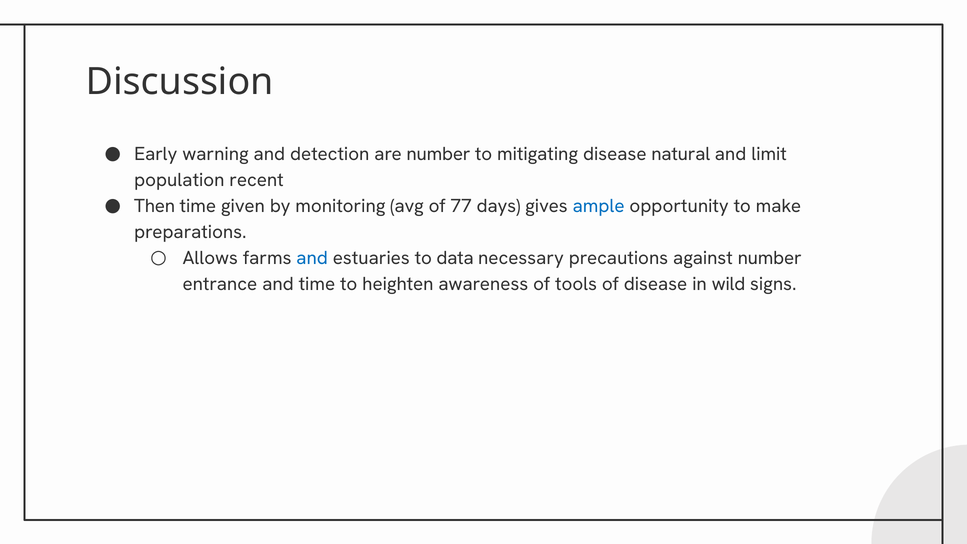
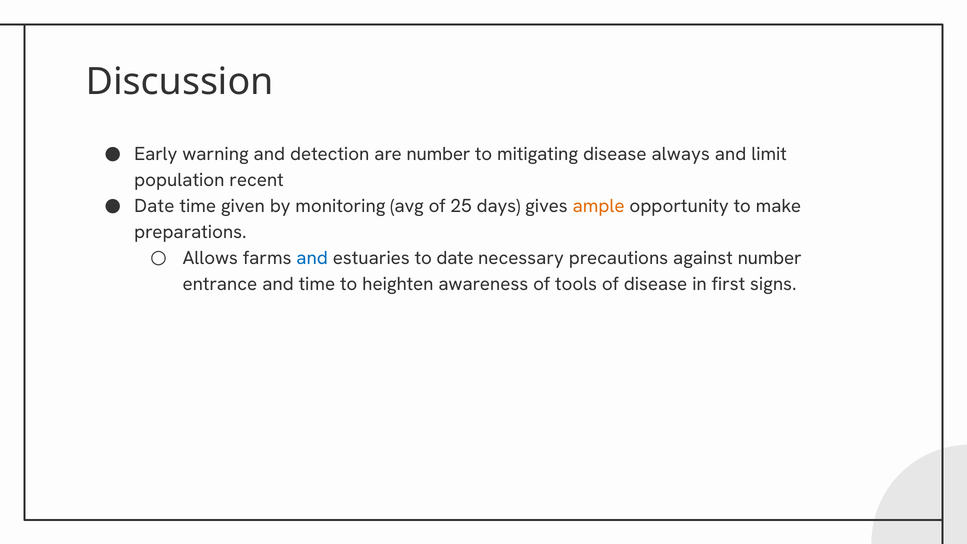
natural: natural -> always
Then at (155, 206): Then -> Date
77: 77 -> 25
ample colour: blue -> orange
to data: data -> date
wild: wild -> first
